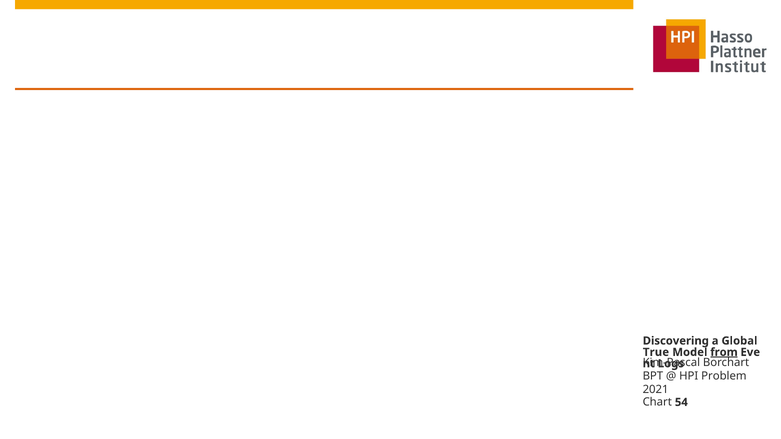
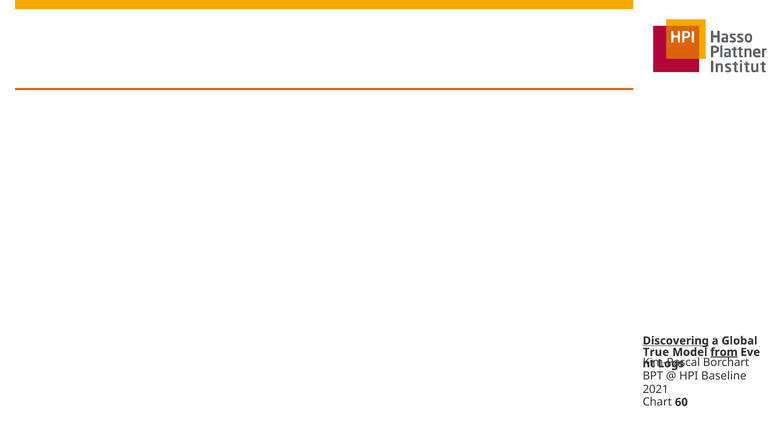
Discovering underline: none -> present
Problem: Problem -> Baseline
54: 54 -> 60
